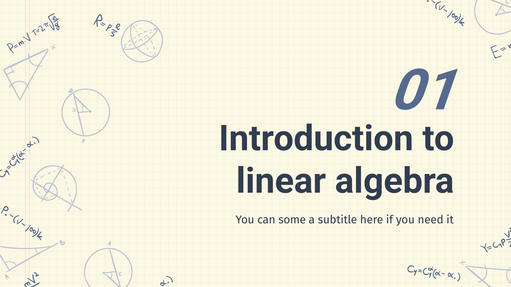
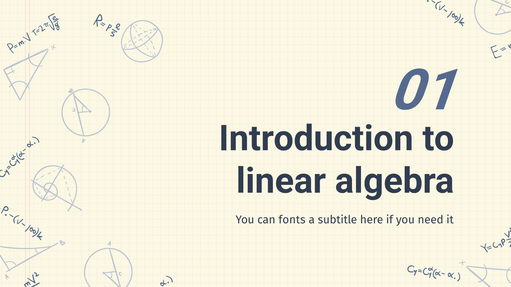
some: some -> fonts
